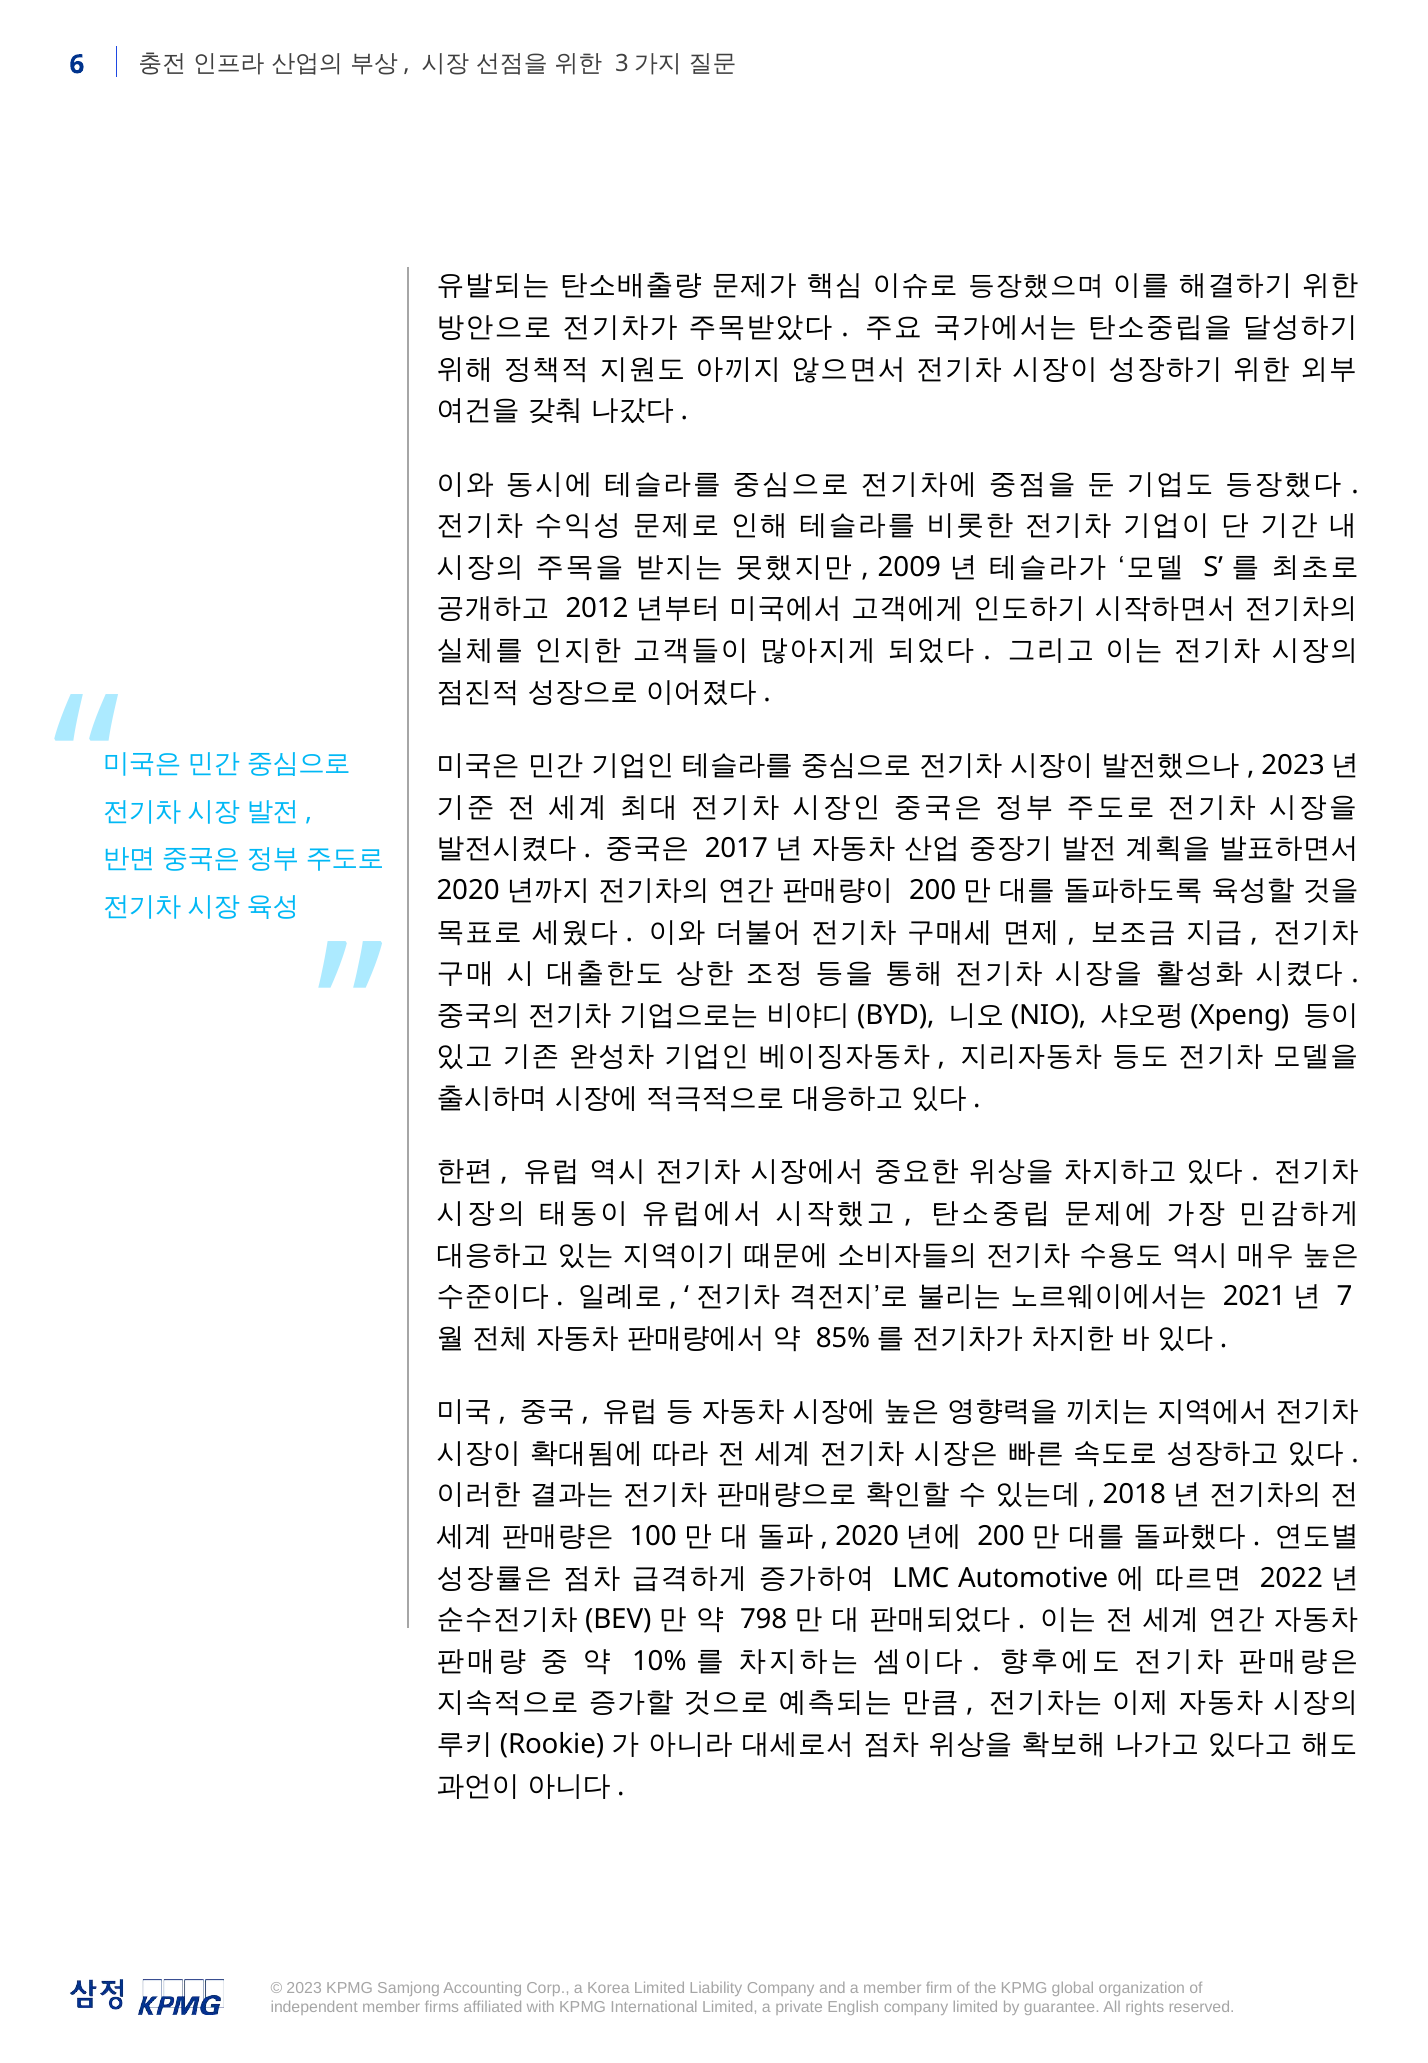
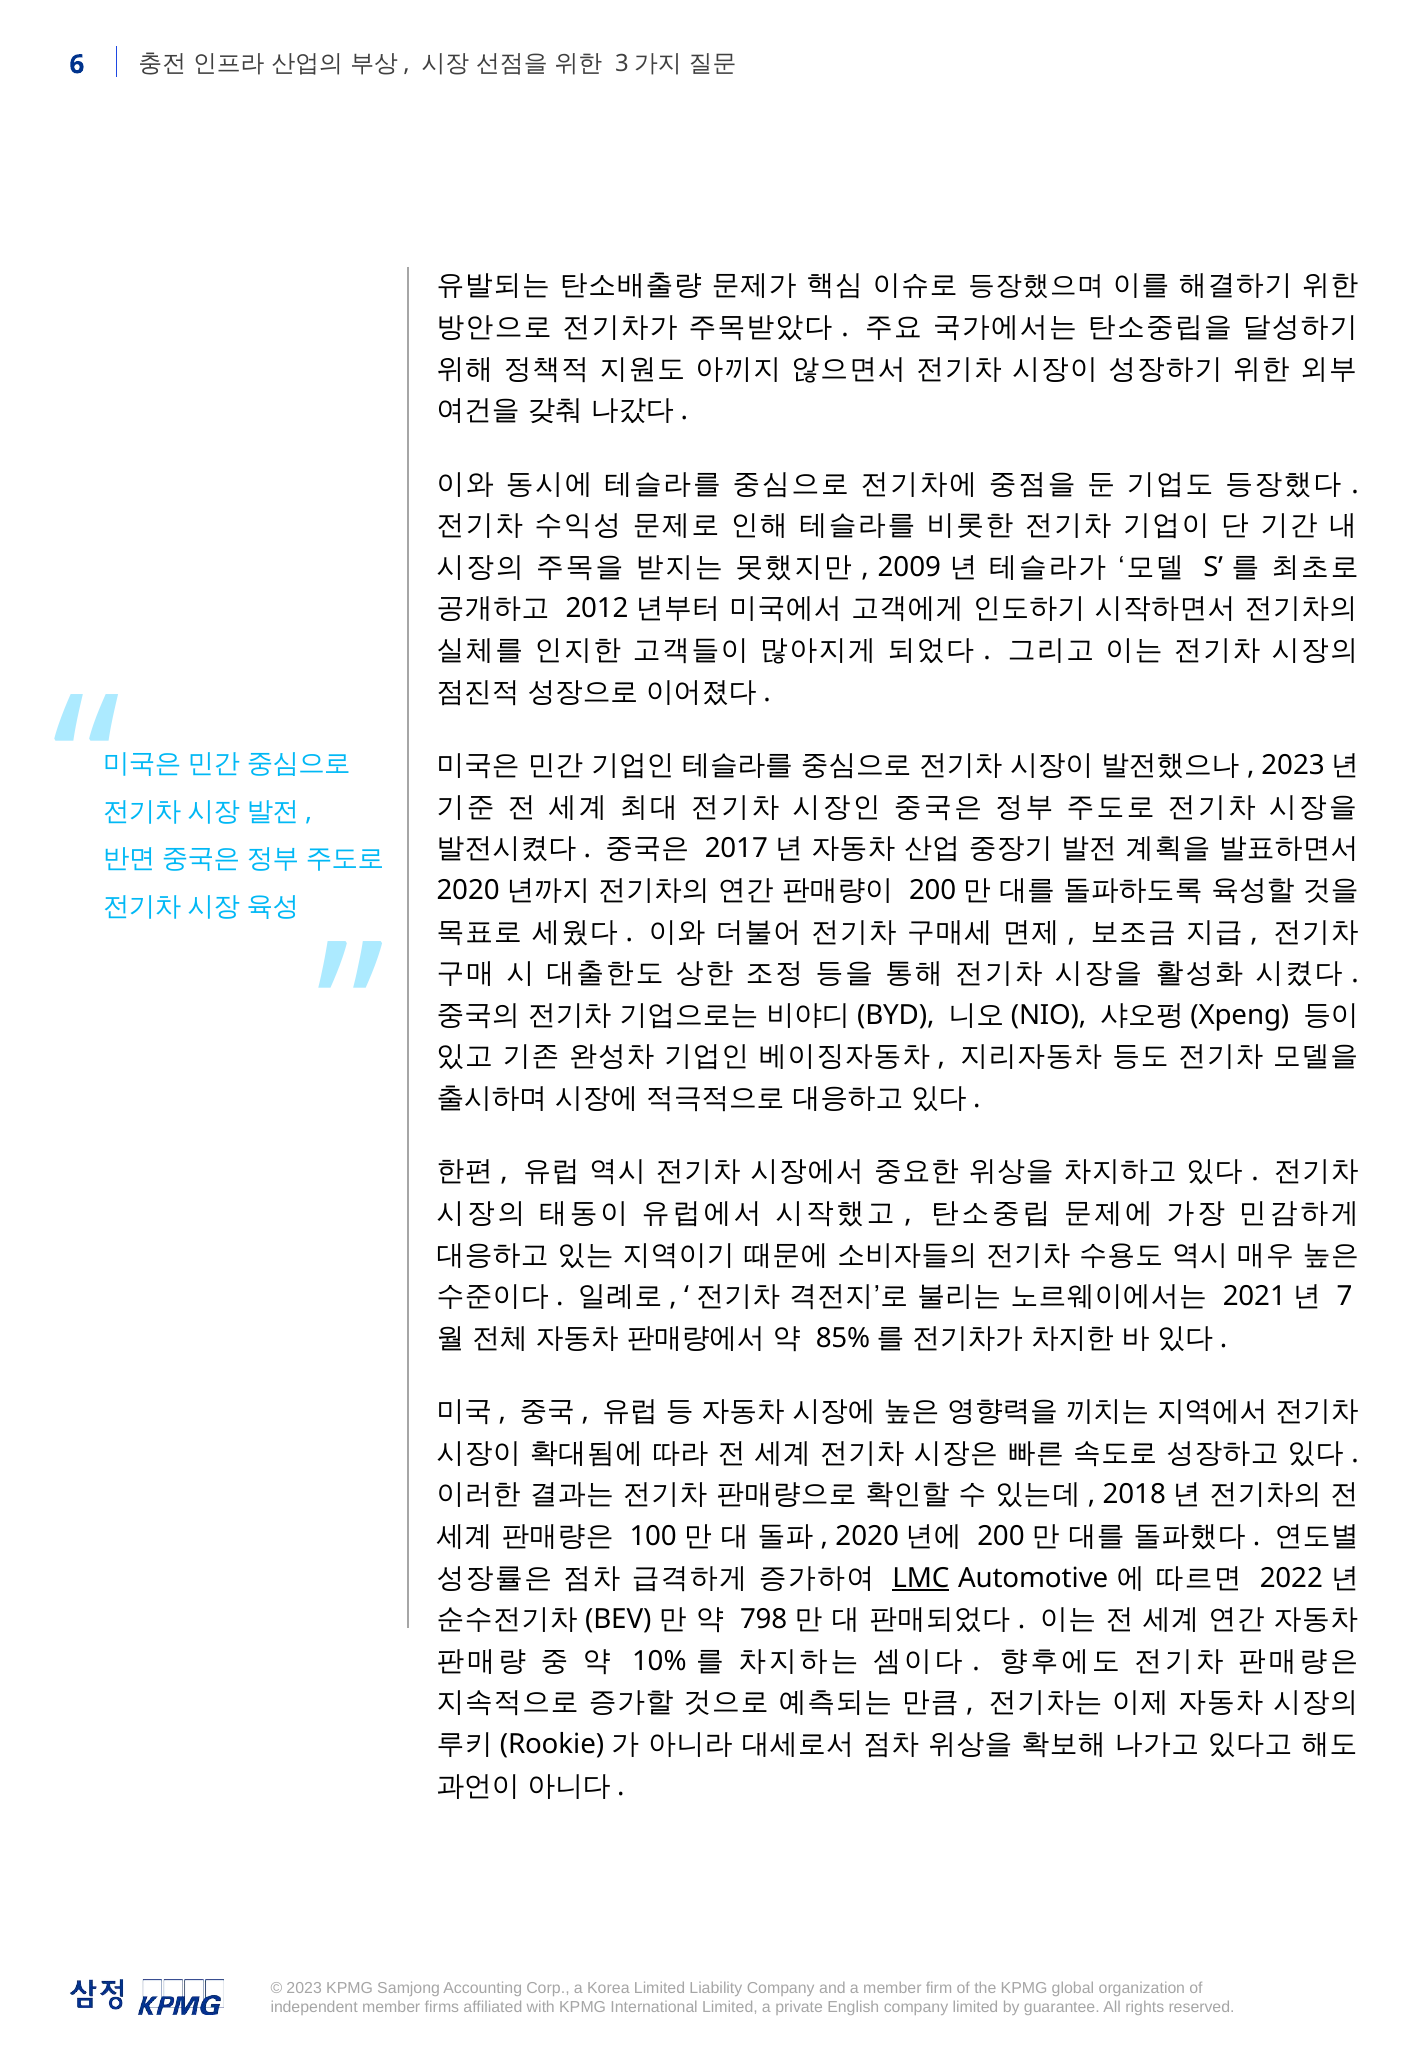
LMC underline: none -> present
